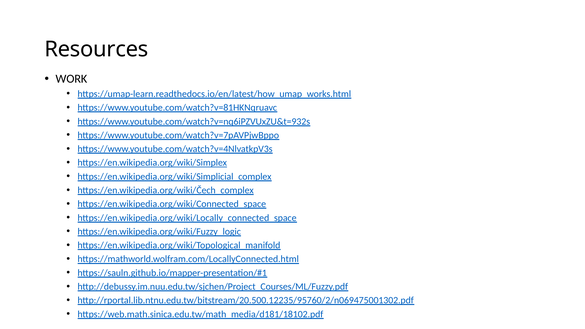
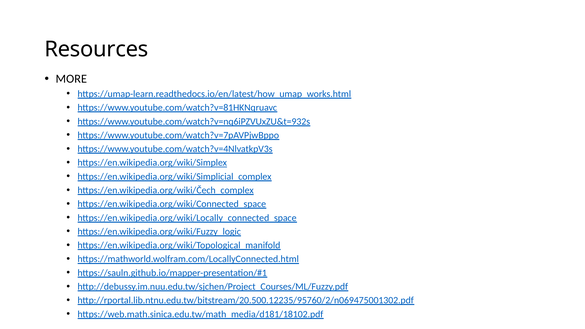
WORK: WORK -> MORE
